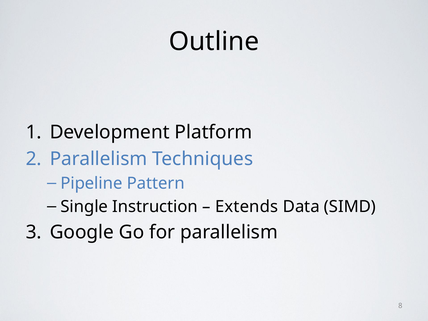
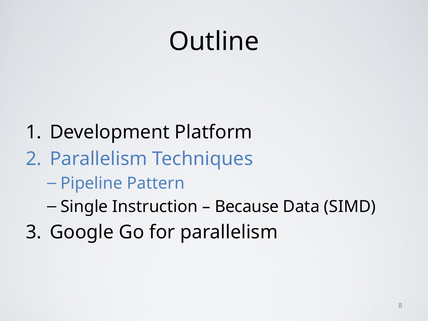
Extends: Extends -> Because
